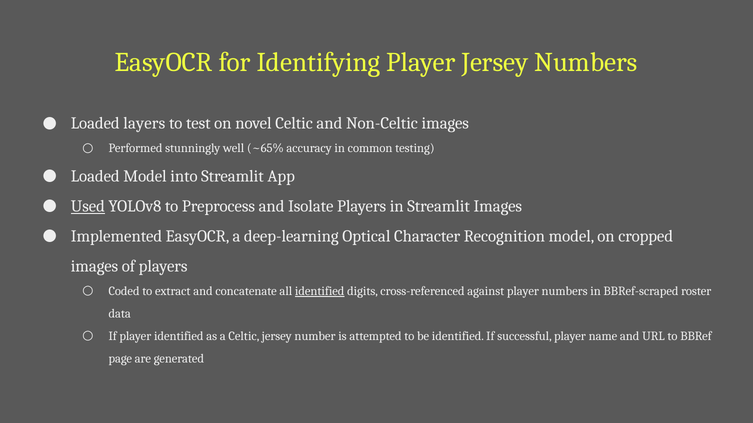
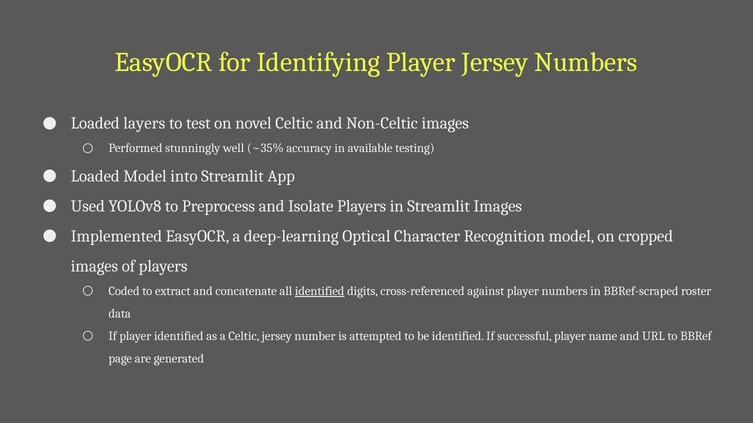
~65%: ~65% -> ~35%
common: common -> available
Used underline: present -> none
